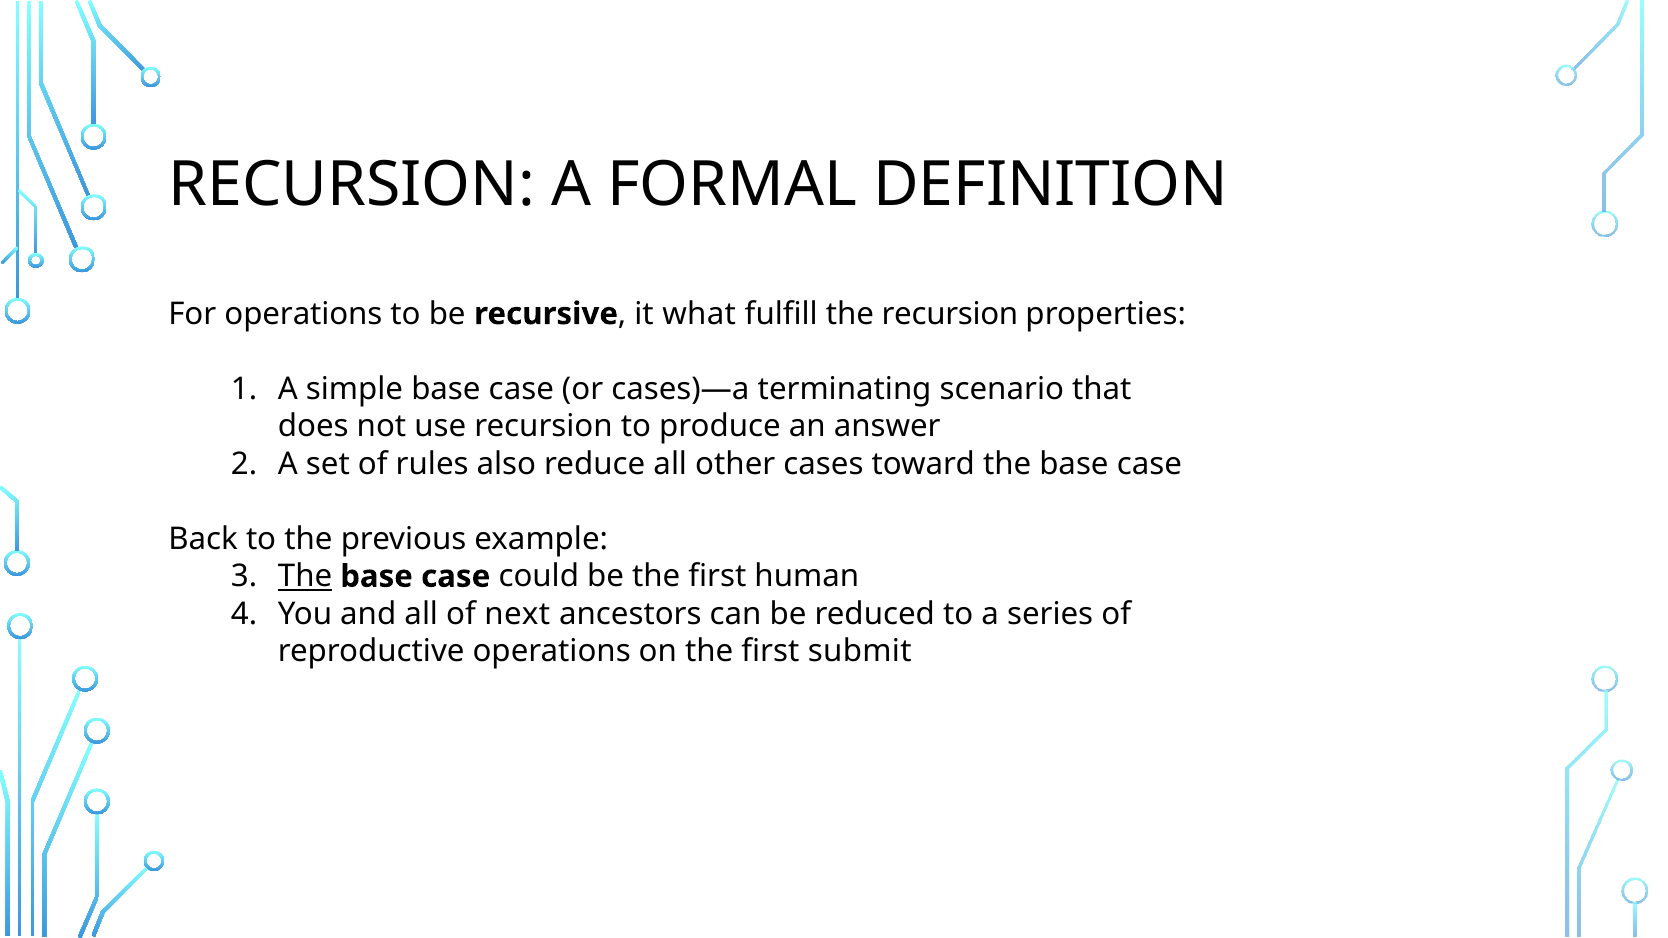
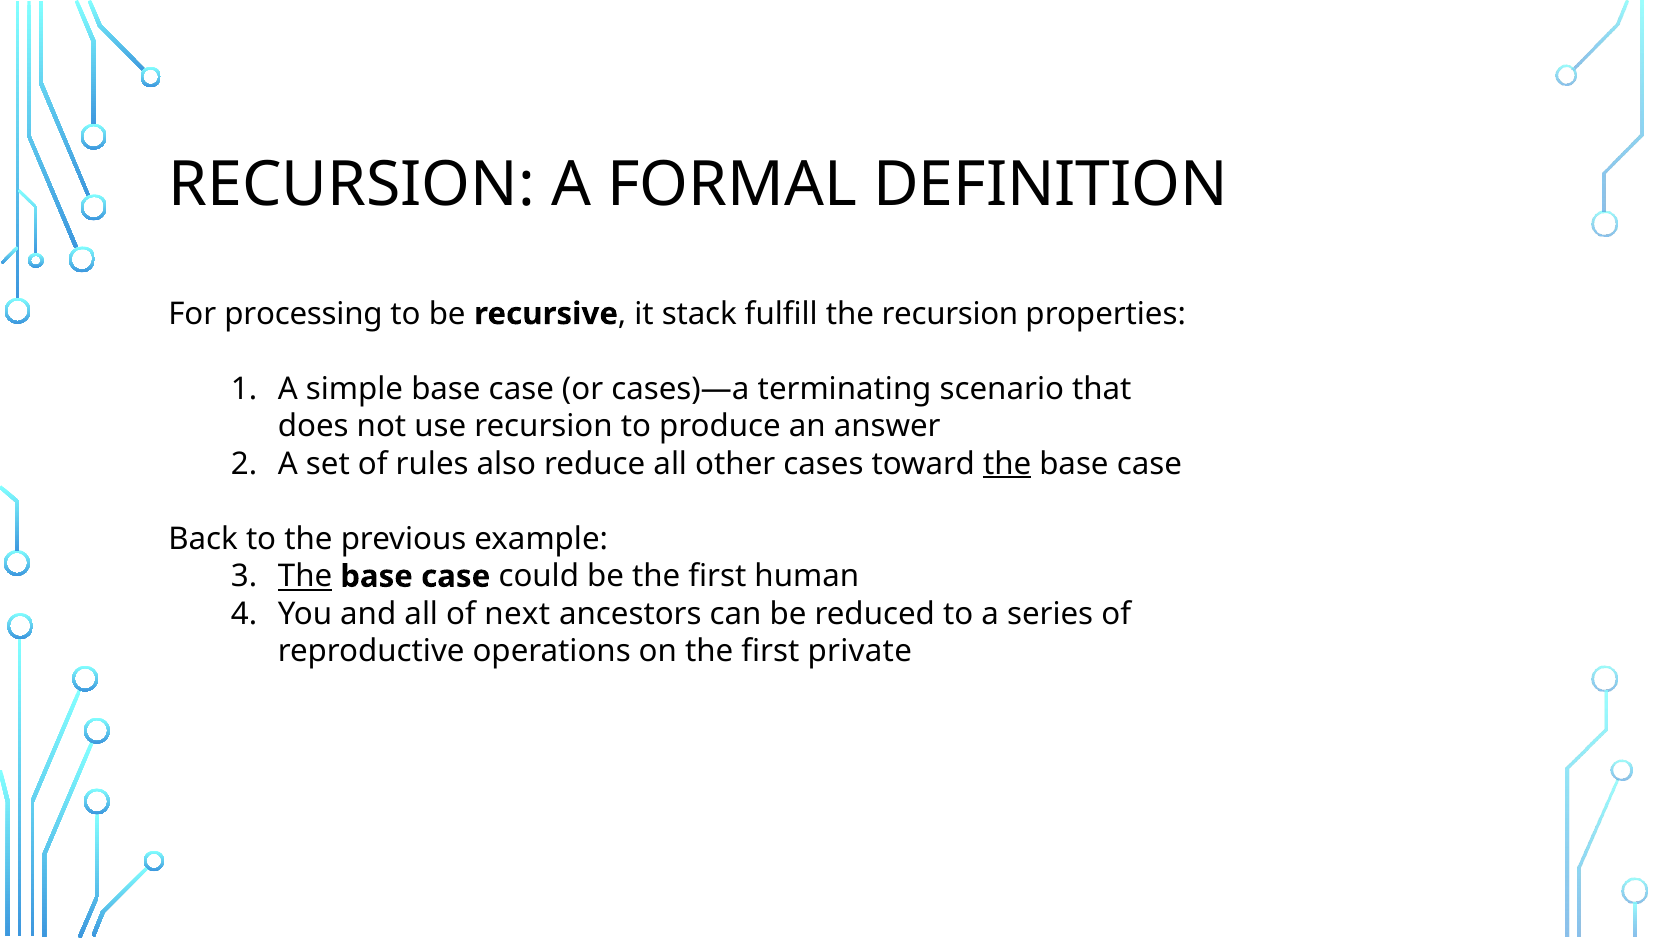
For operations: operations -> processing
what: what -> stack
the at (1007, 464) underline: none -> present
submit: submit -> private
